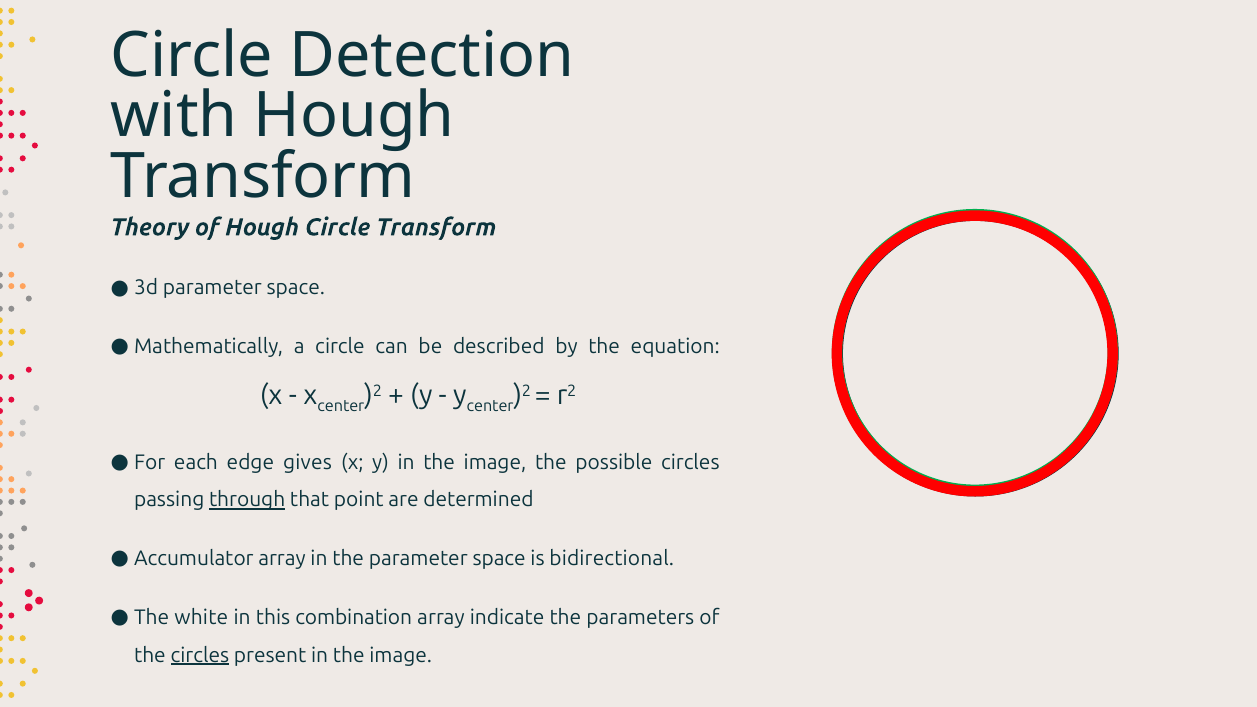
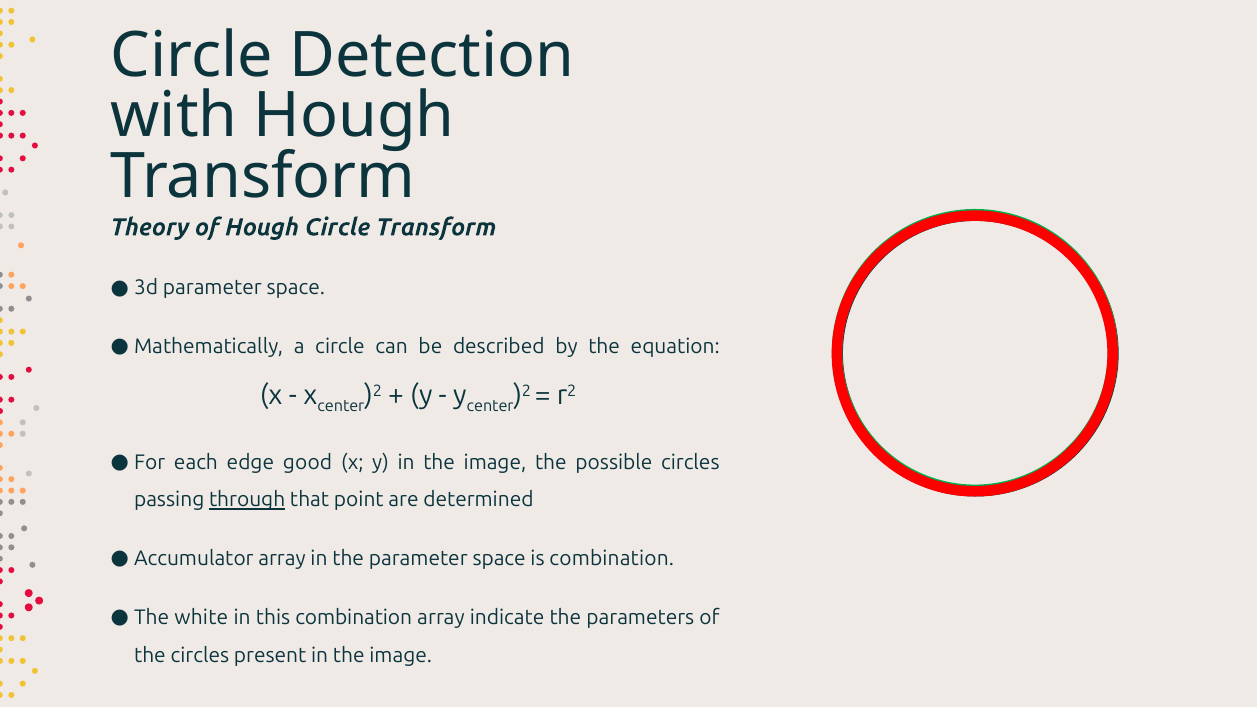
gives: gives -> good
is bidirectional: bidirectional -> combination
circles at (200, 655) underline: present -> none
